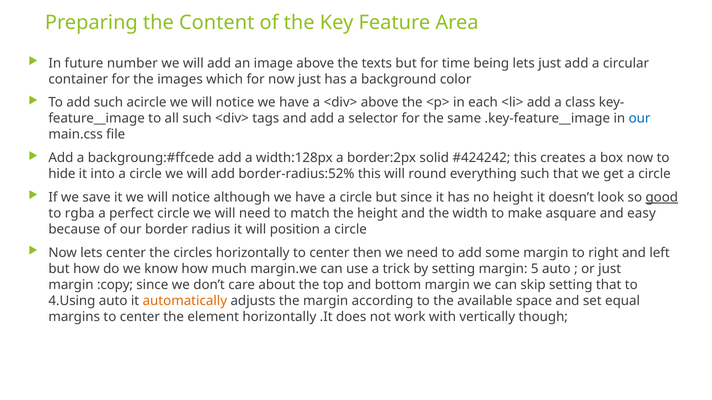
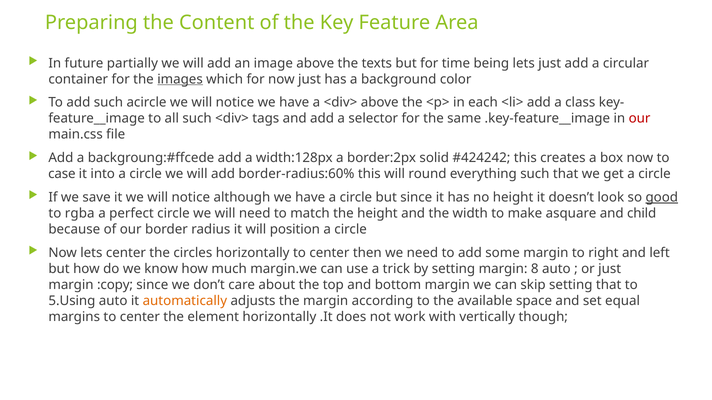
number: number -> partially
images underline: none -> present
our at (640, 119) colour: blue -> red
hide: hide -> case
border-radius:52%: border-radius:52% -> border-radius:60%
easy: easy -> child
5: 5 -> 8
4.Using: 4.Using -> 5.Using
